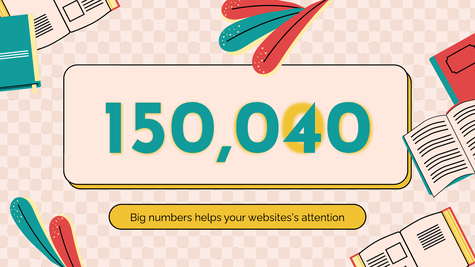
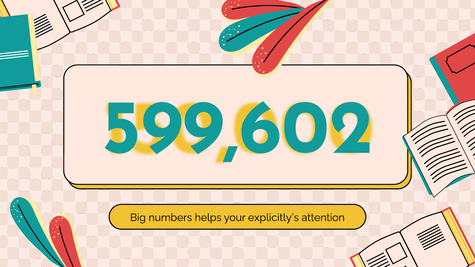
150,040: 150,040 -> 599,602
websites’s: websites’s -> explicitly’s
